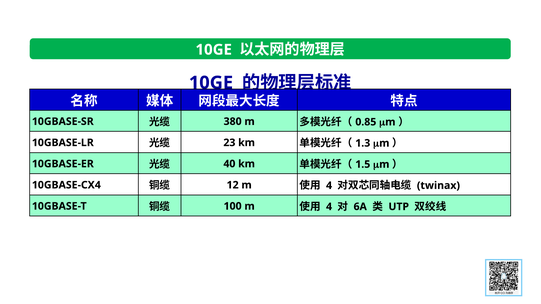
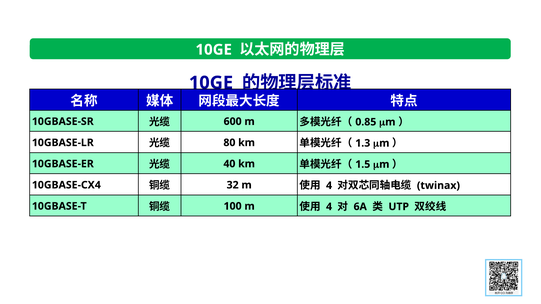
380: 380 -> 600
23: 23 -> 80
12: 12 -> 32
